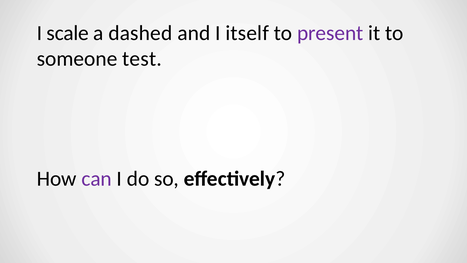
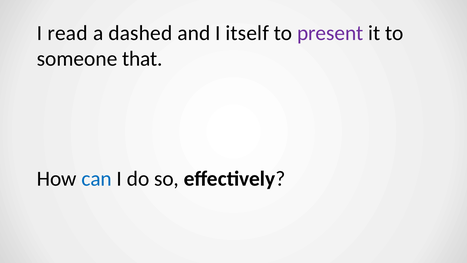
scale: scale -> read
test: test -> that
can colour: purple -> blue
